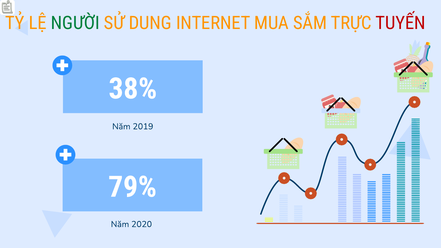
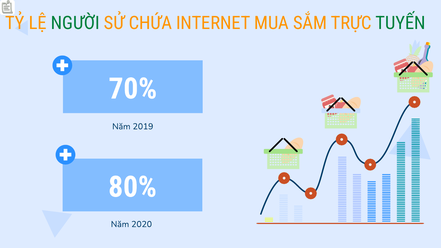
DUNG: DUNG -> CHỨA
TUYẾN colour: red -> green
38%: 38% -> 70%
79%: 79% -> 80%
